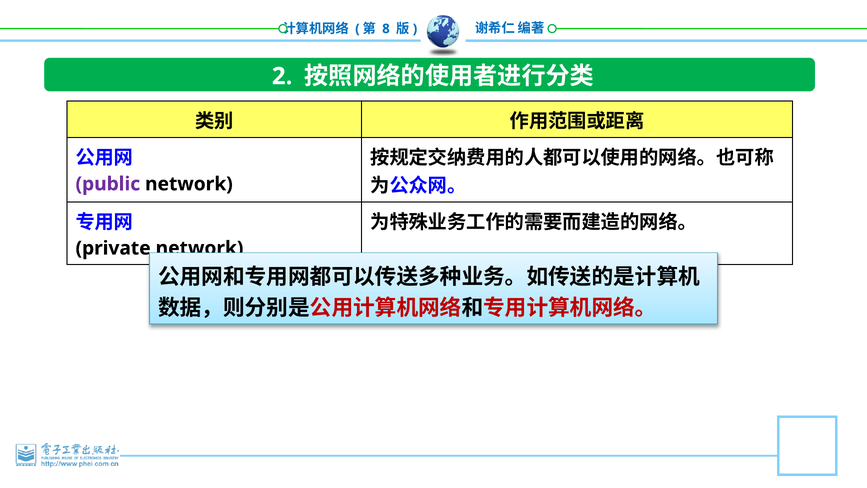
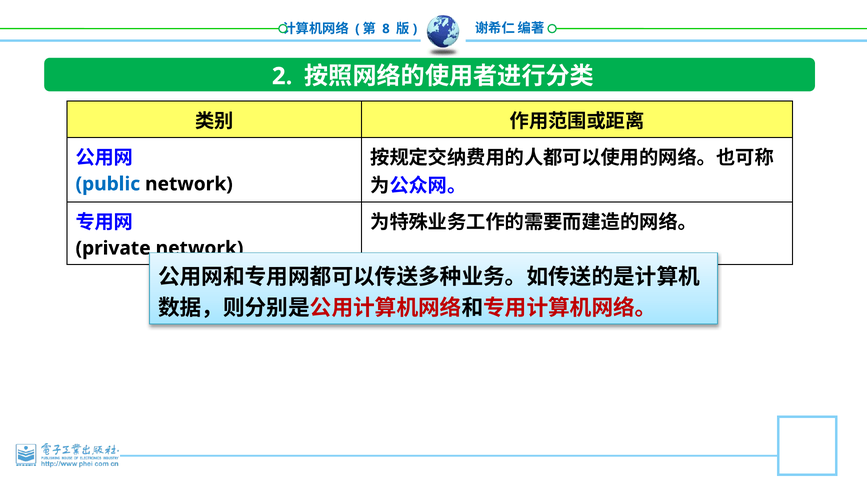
public colour: purple -> blue
